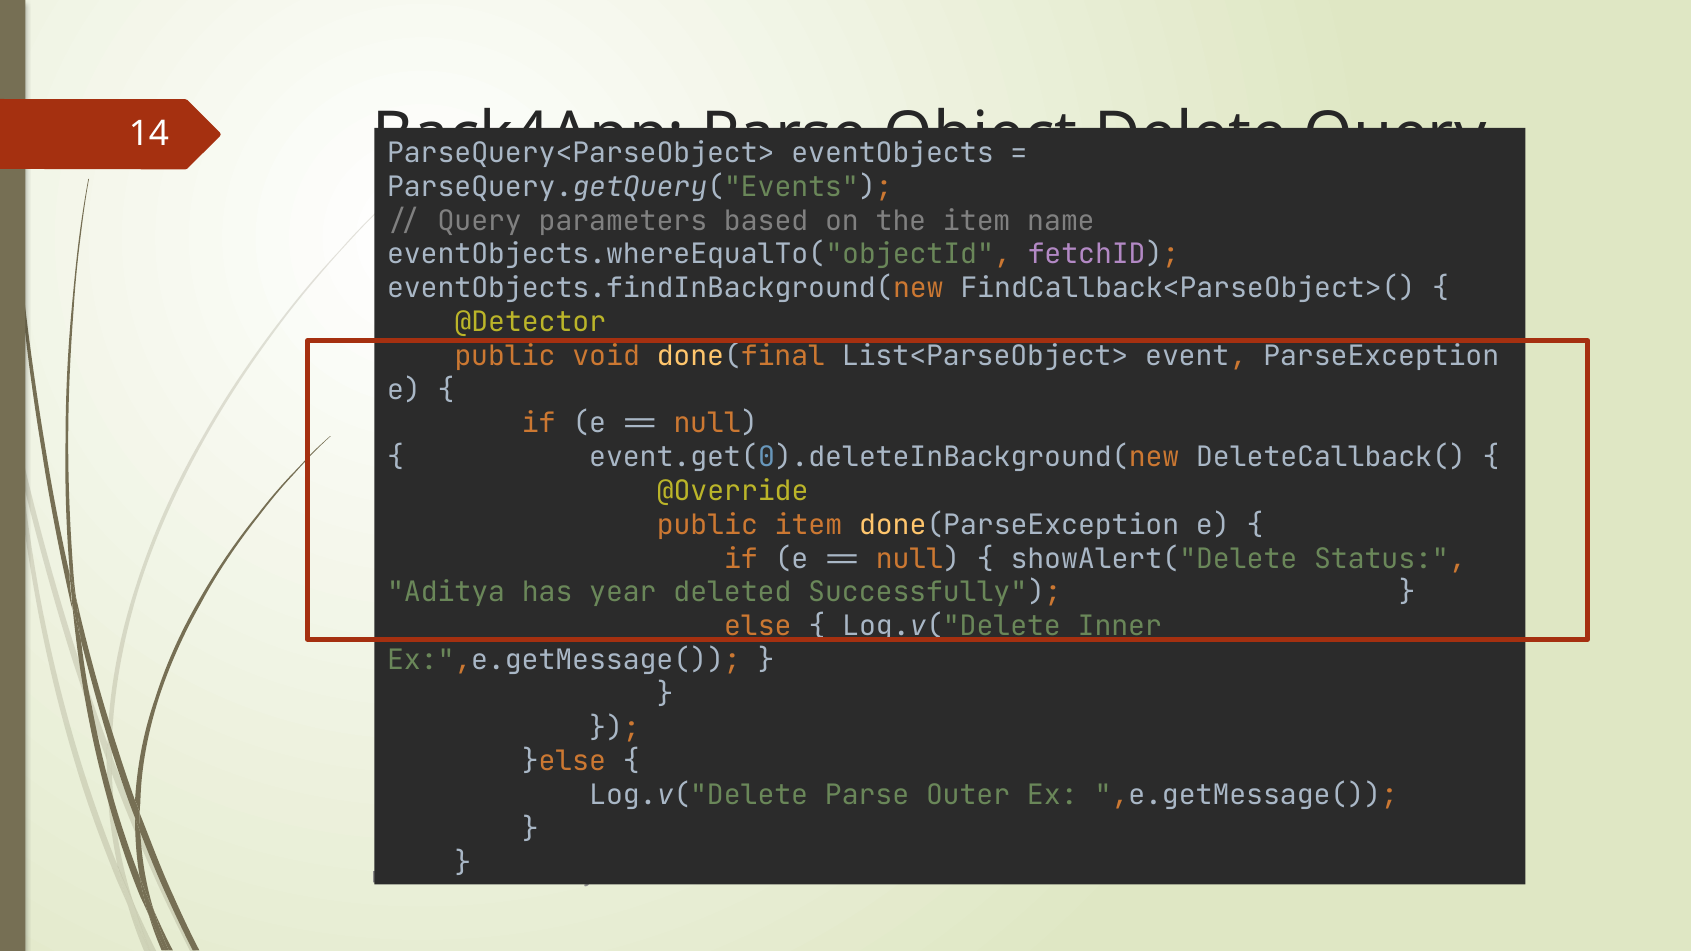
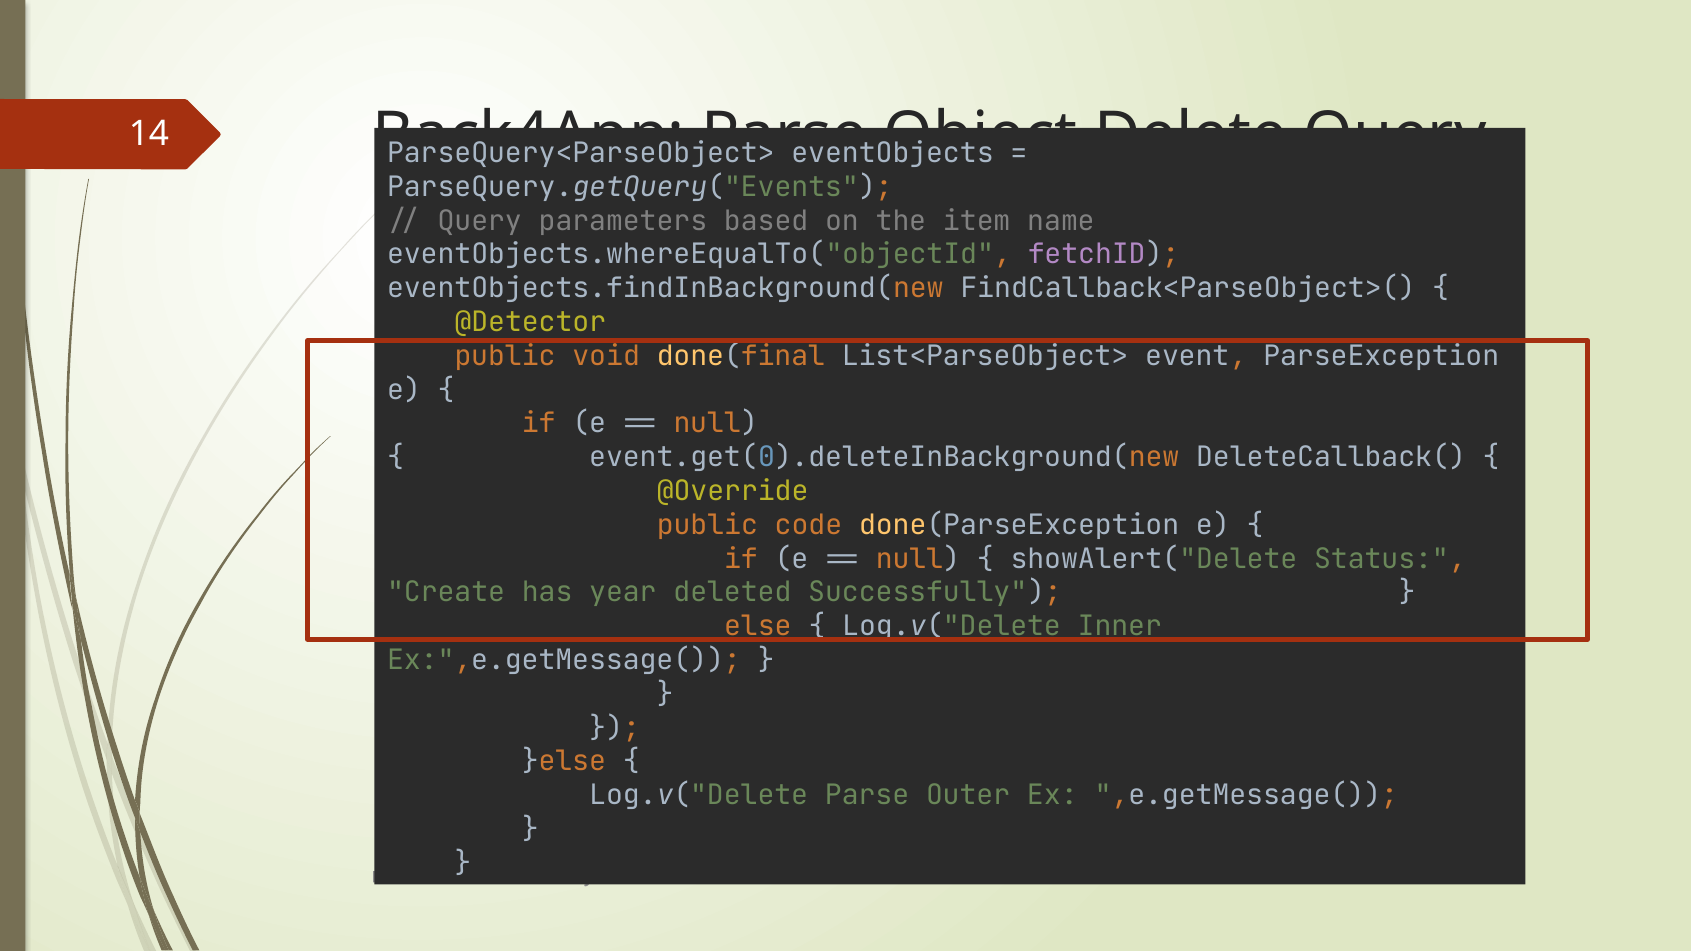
public item: item -> code
Aditya: Aditya -> Create
